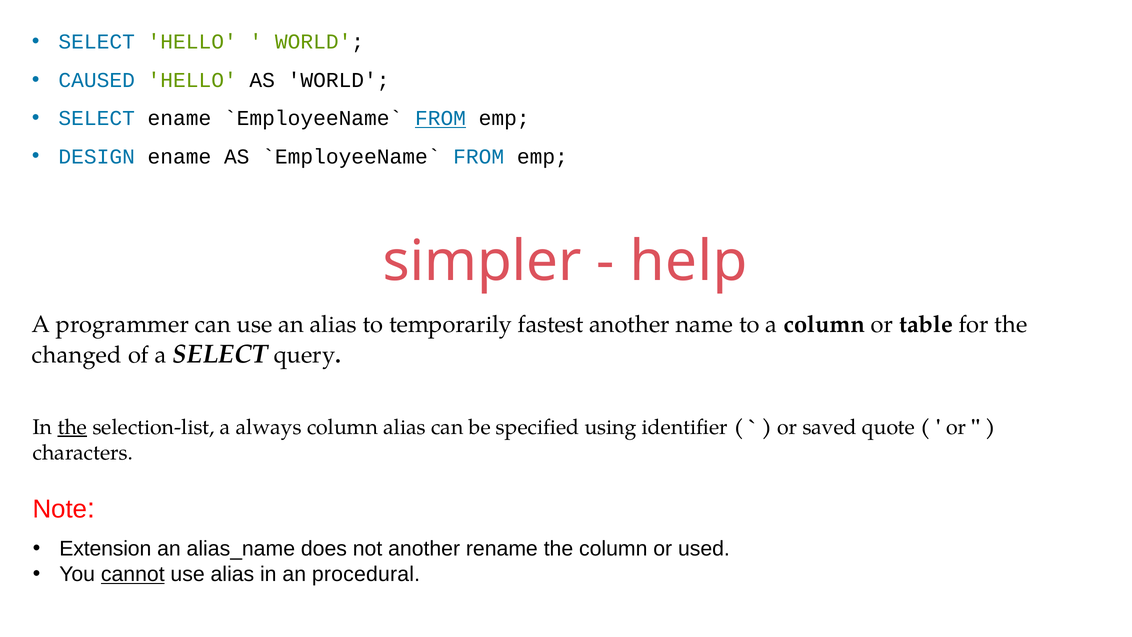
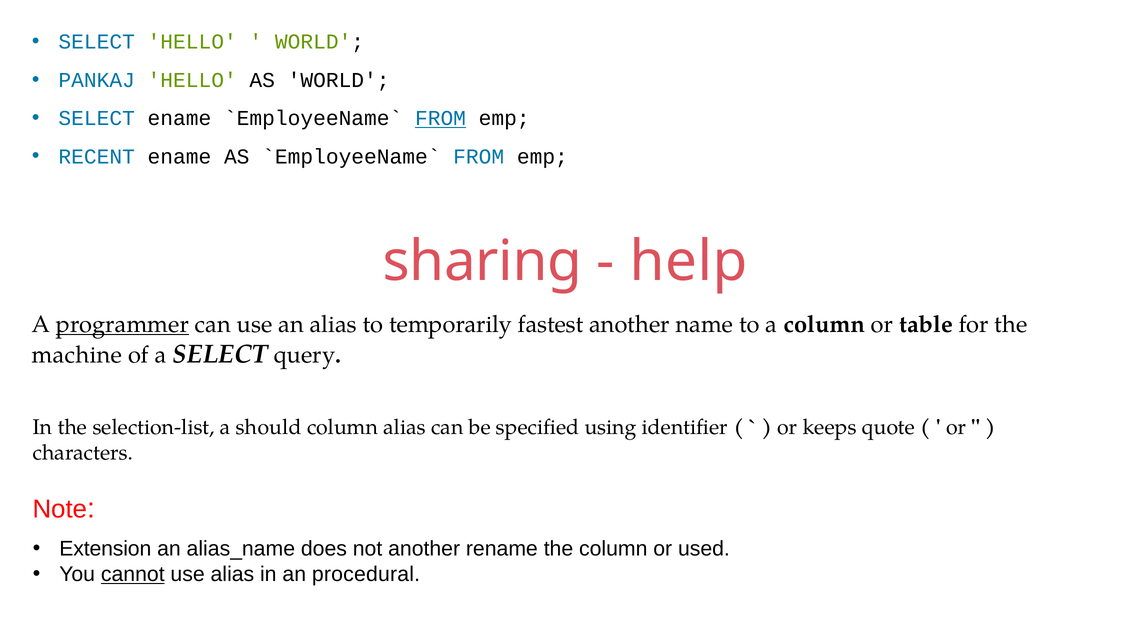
CAUSED: CAUSED -> PANKAJ
DESIGN: DESIGN -> RECENT
simpler: simpler -> sharing
programmer underline: none -> present
changed: changed -> machine
the at (72, 427) underline: present -> none
always: always -> should
saved: saved -> keeps
